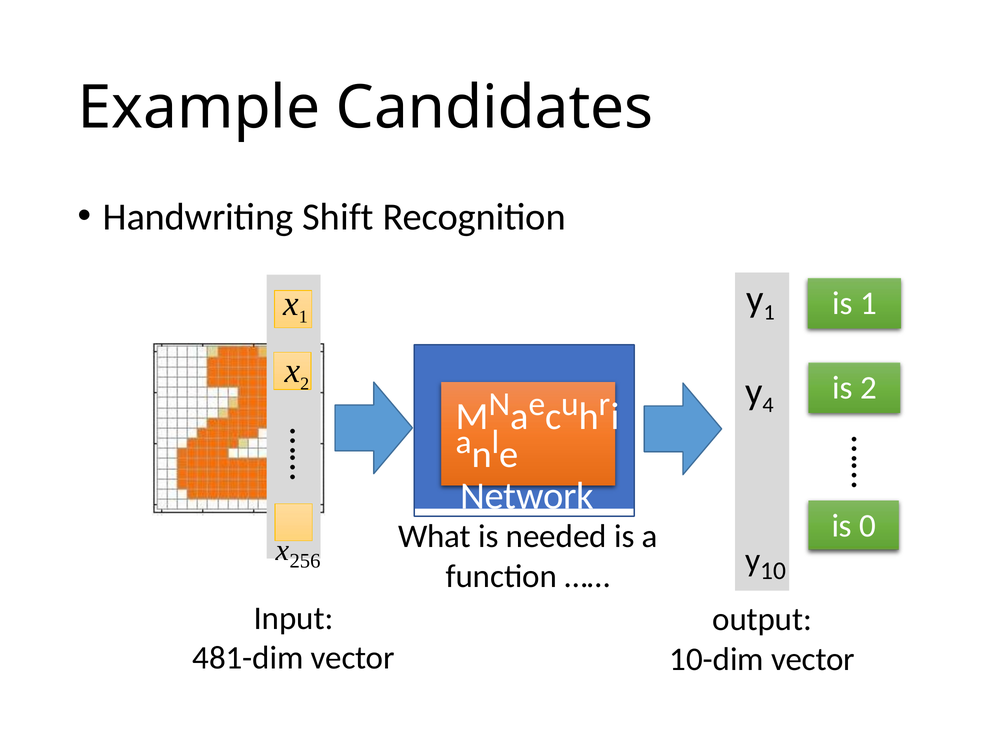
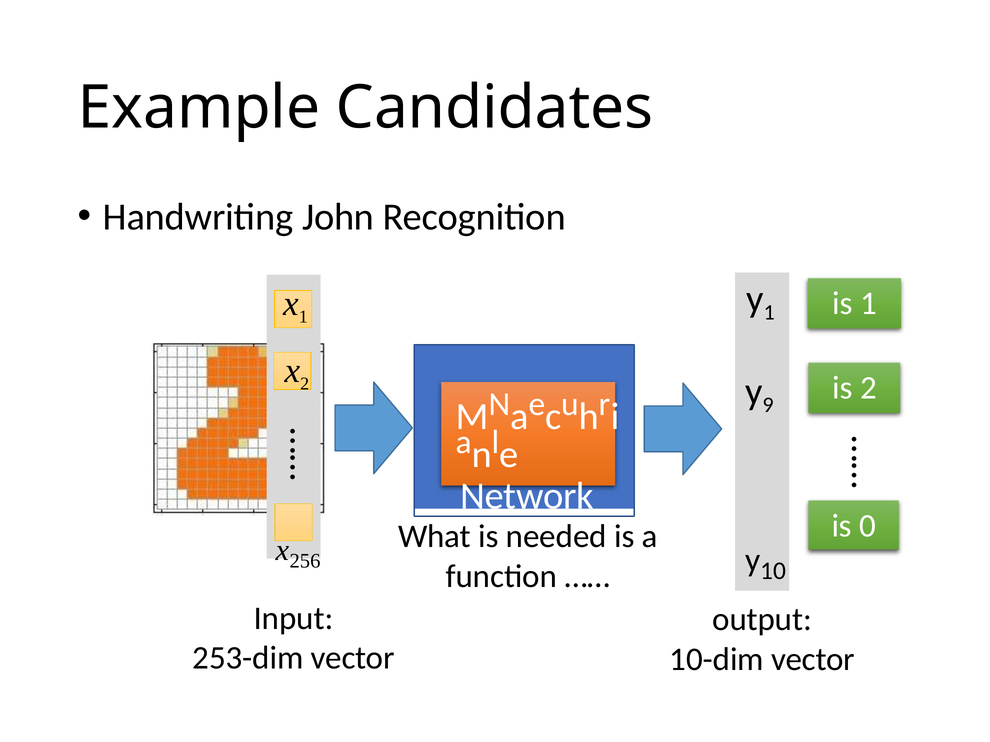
Shift: Shift -> John
4: 4 -> 9
481-dim: 481-dim -> 253-dim
